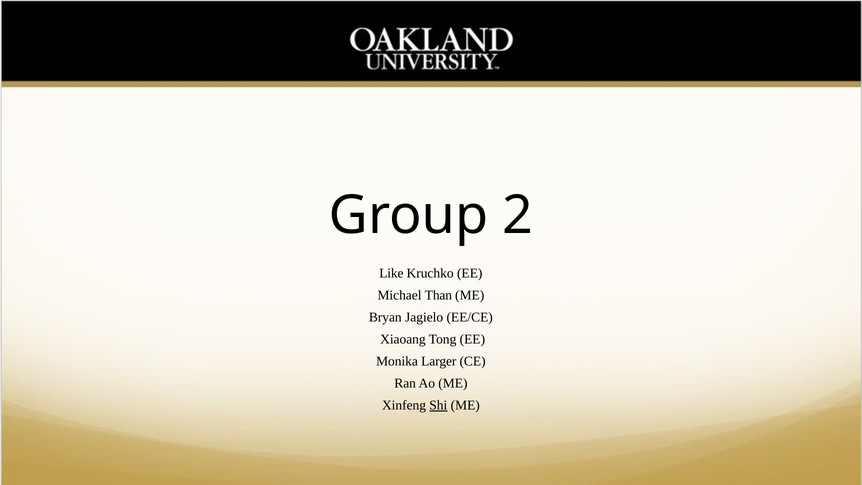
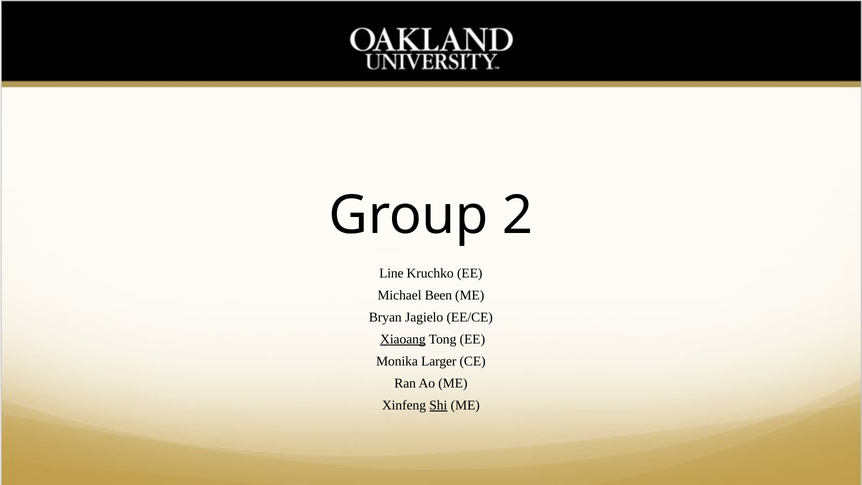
Like: Like -> Line
Than: Than -> Been
Xiaoang underline: none -> present
